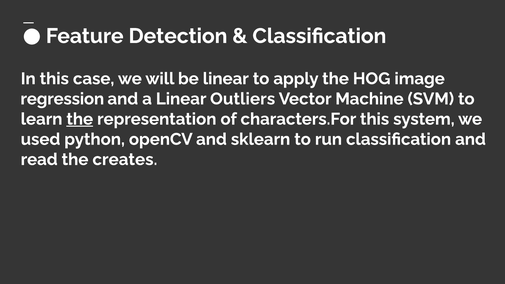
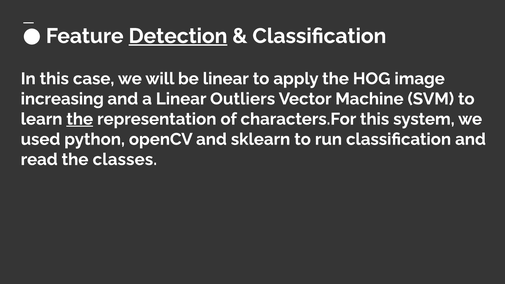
Detection underline: none -> present
regression: regression -> increasing
creates: creates -> classes
